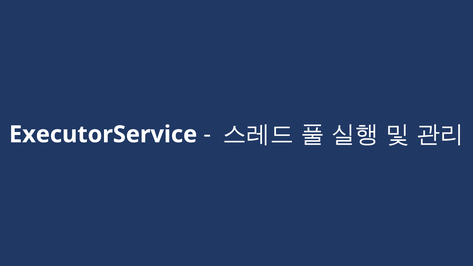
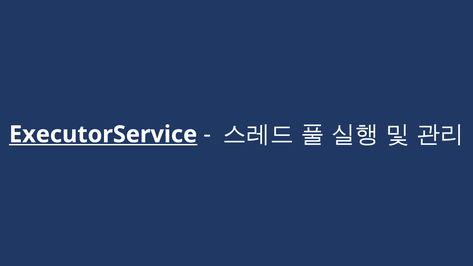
ExecutorService underline: none -> present
